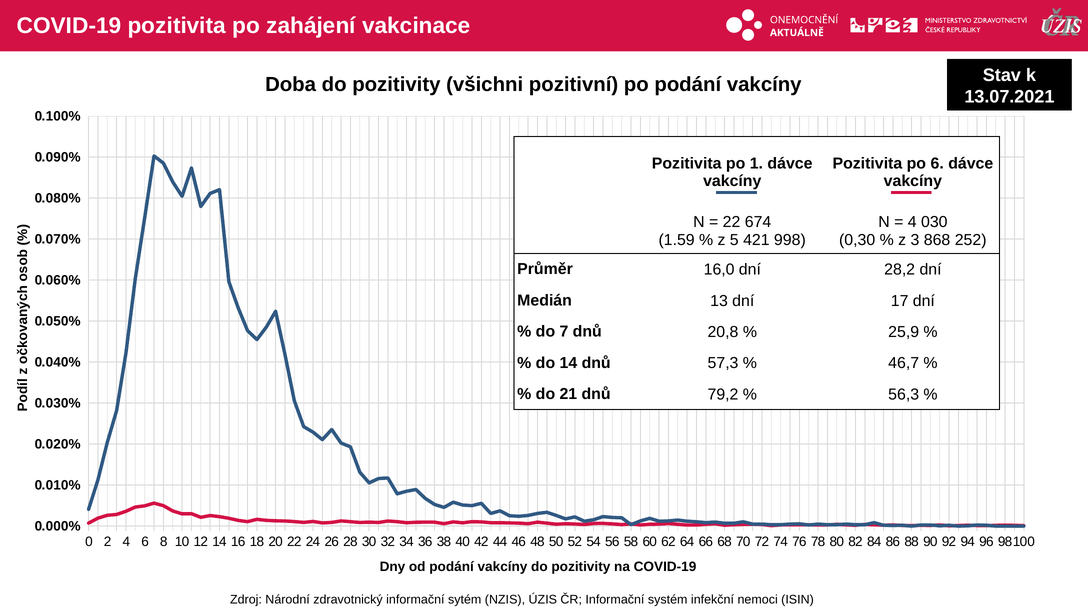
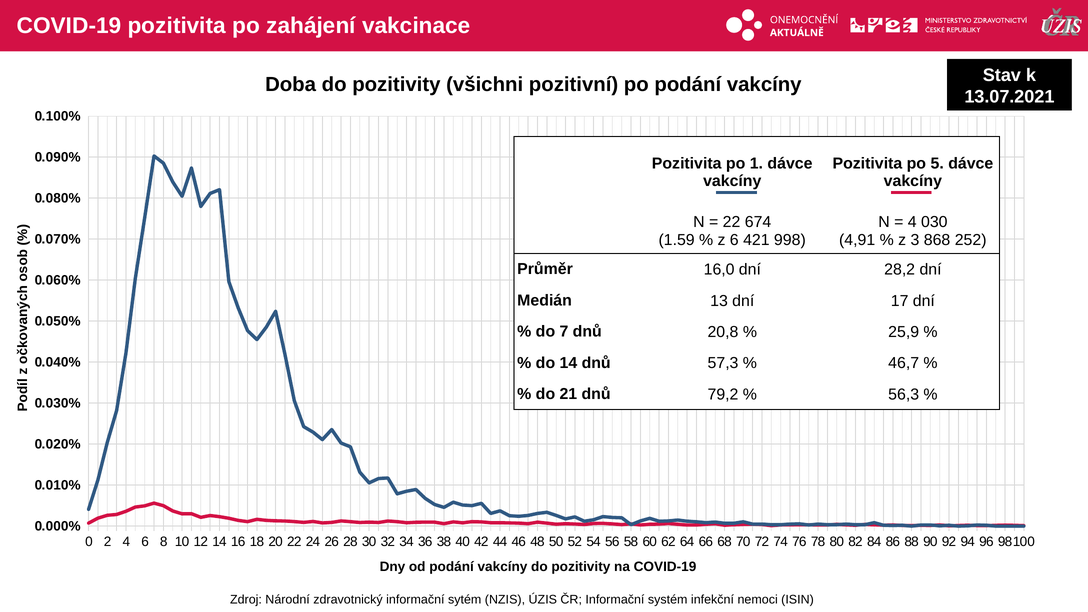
po 6: 6 -> 5
z 5: 5 -> 6
0,30: 0,30 -> 4,91
